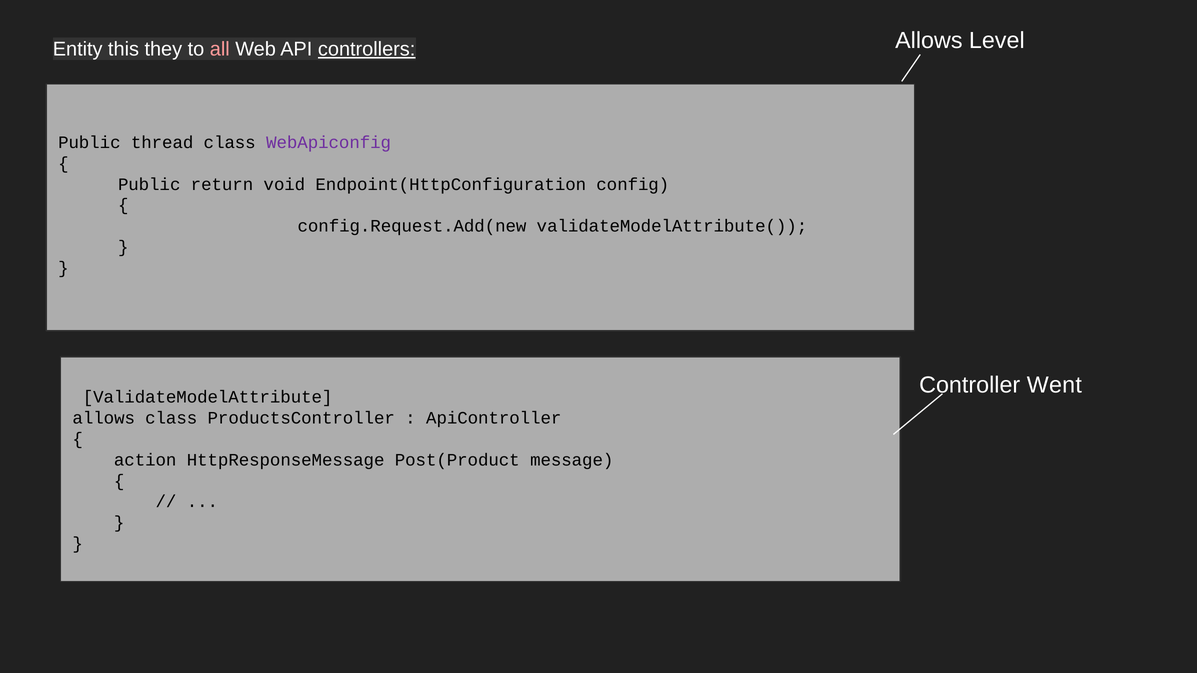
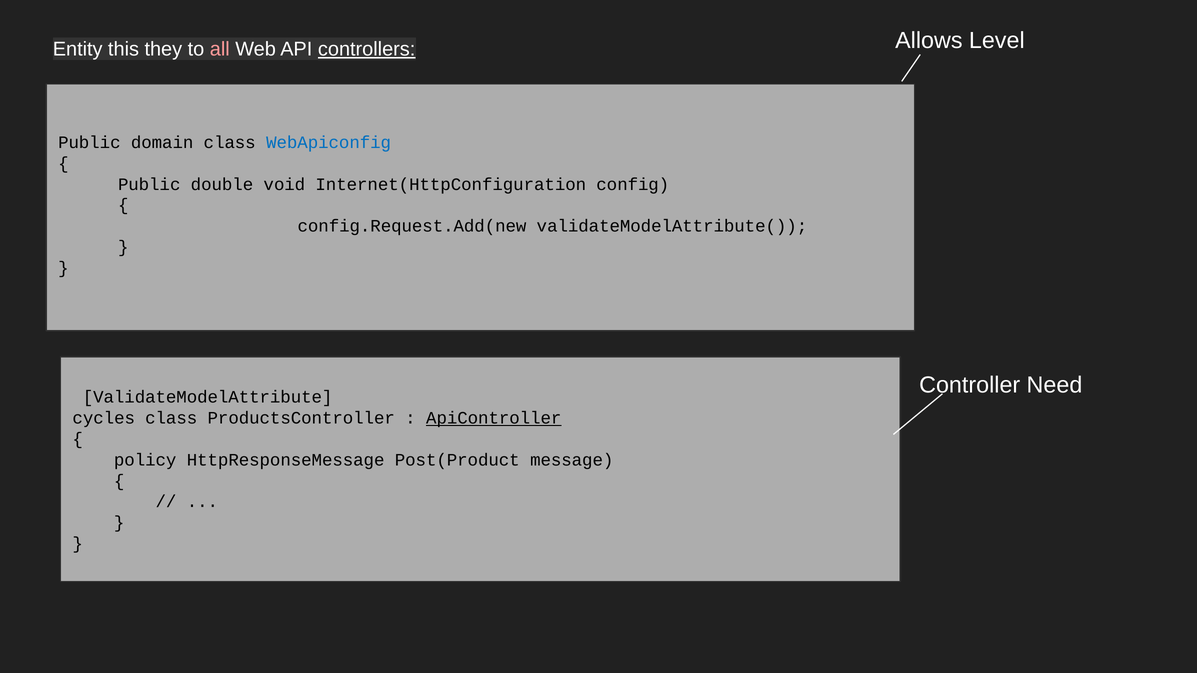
thread: thread -> domain
WebApiconfig colour: purple -> blue
return: return -> double
Endpoint(HttpConfiguration: Endpoint(HttpConfiguration -> Internet(HttpConfiguration
Went: Went -> Need
allows at (104, 418): allows -> cycles
ApiController underline: none -> present
action: action -> policy
